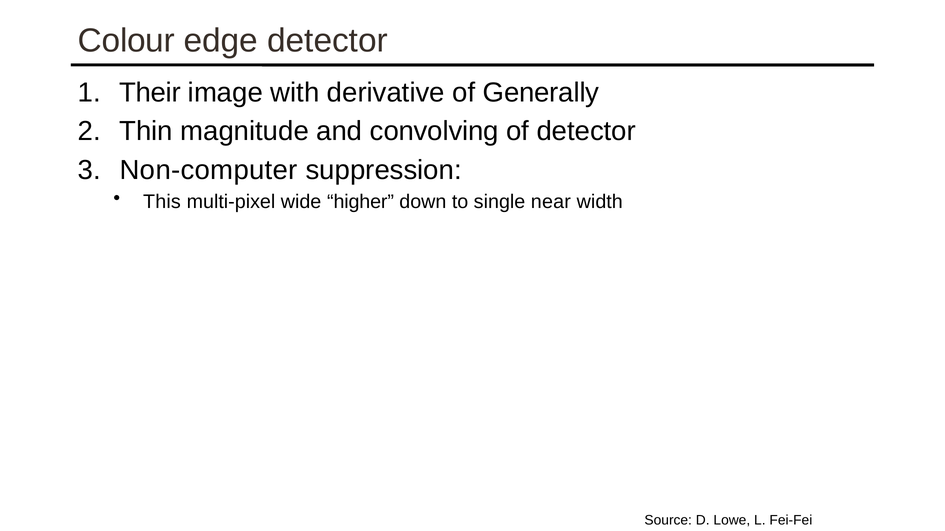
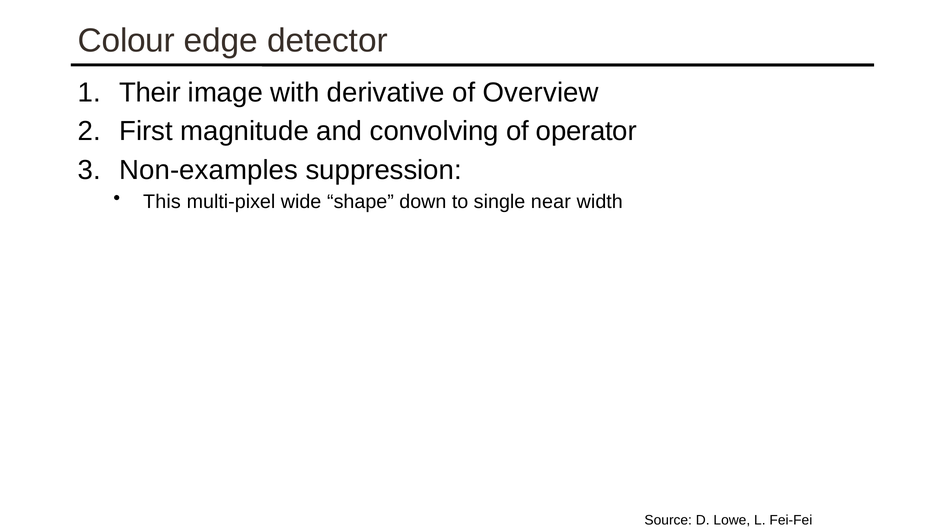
Generally: Generally -> Overview
Thin: Thin -> First
of detector: detector -> operator
Non-computer: Non-computer -> Non-examples
higher: higher -> shape
